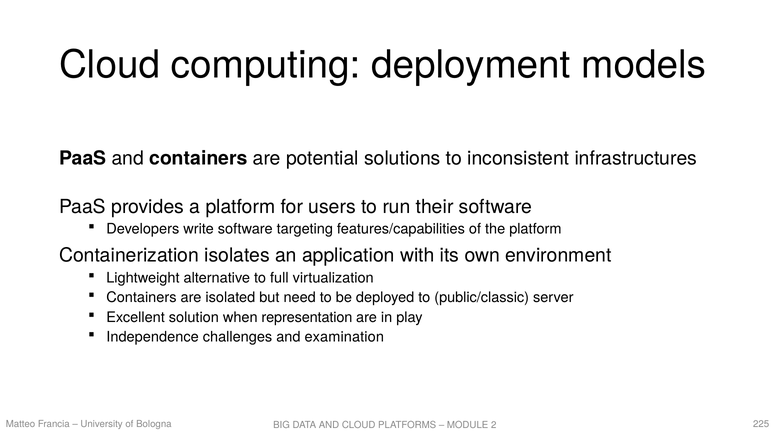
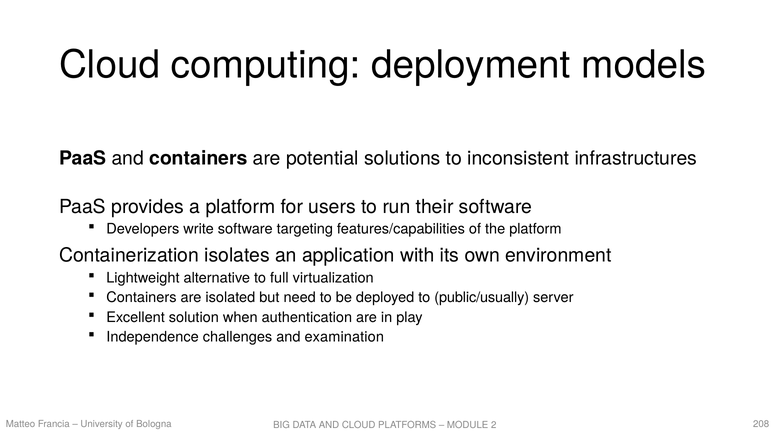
public/classic: public/classic -> public/usually
representation: representation -> authentication
225: 225 -> 208
